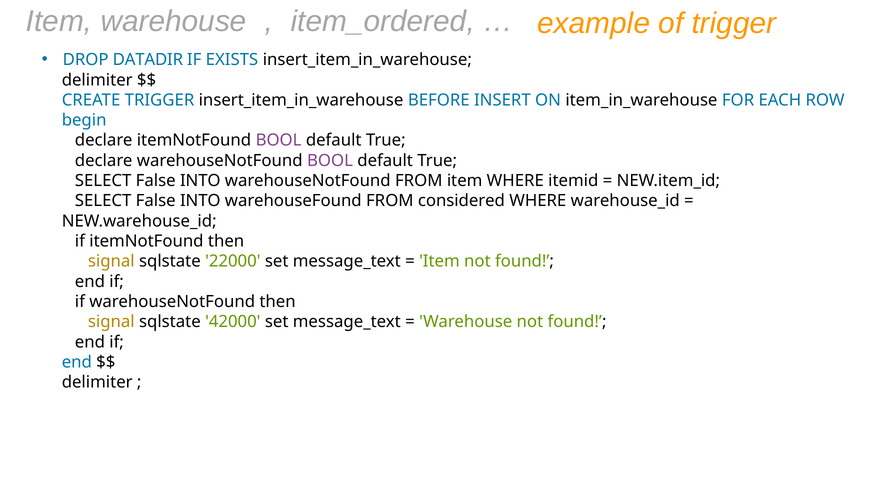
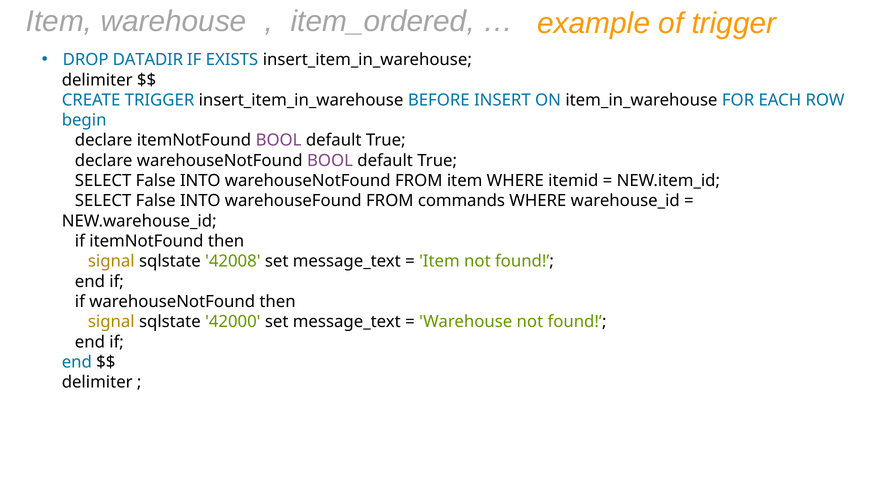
considered: considered -> commands
22000: 22000 -> 42008
